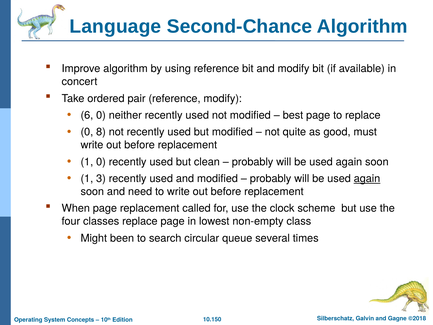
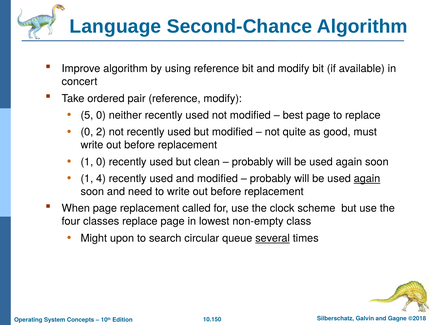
6: 6 -> 5
8: 8 -> 2
3: 3 -> 4
been: been -> upon
several underline: none -> present
